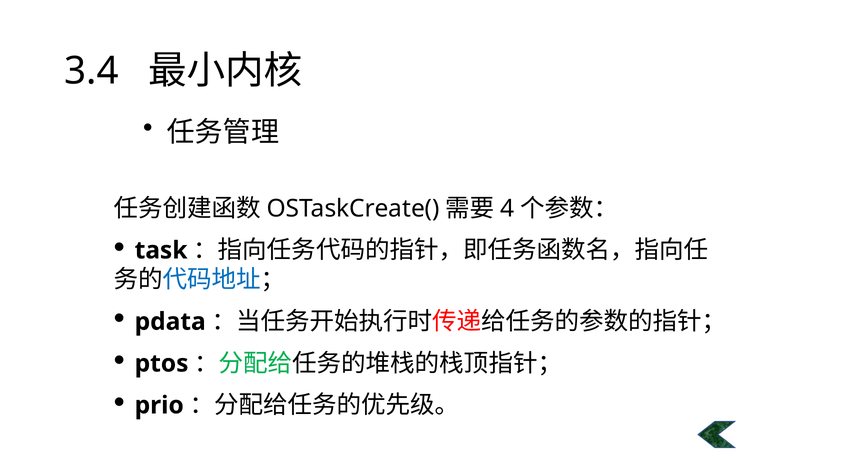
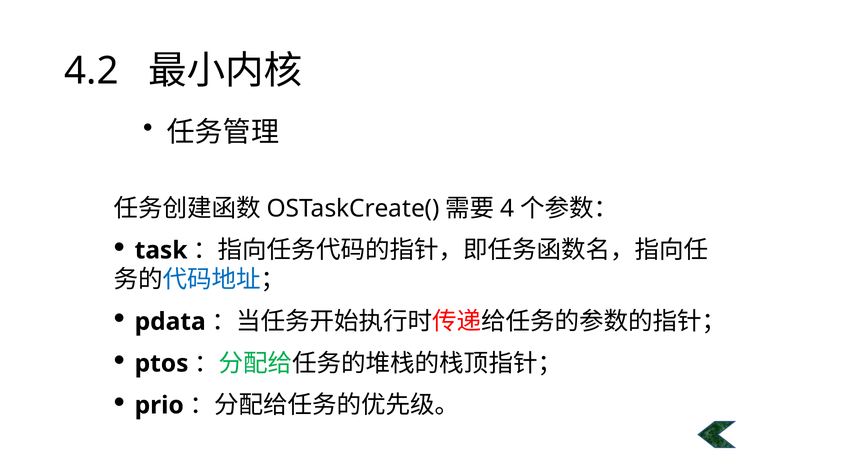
3.4: 3.4 -> 4.2
